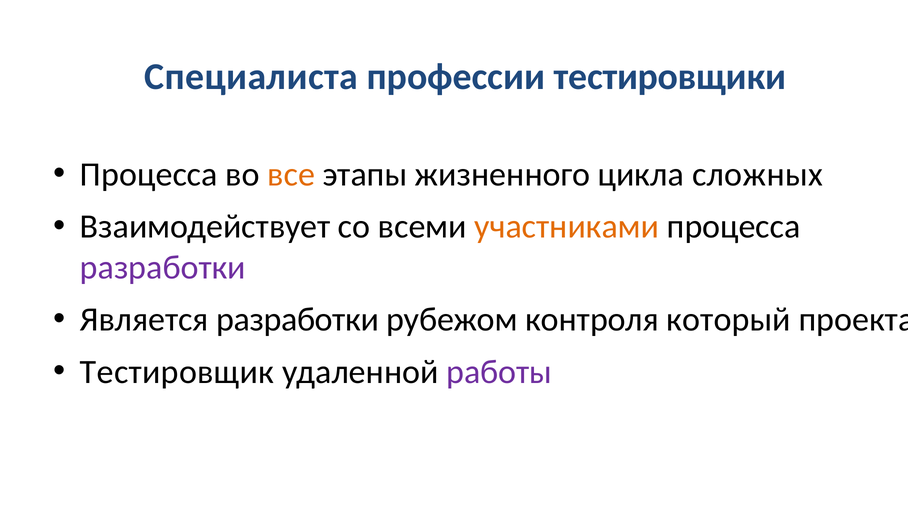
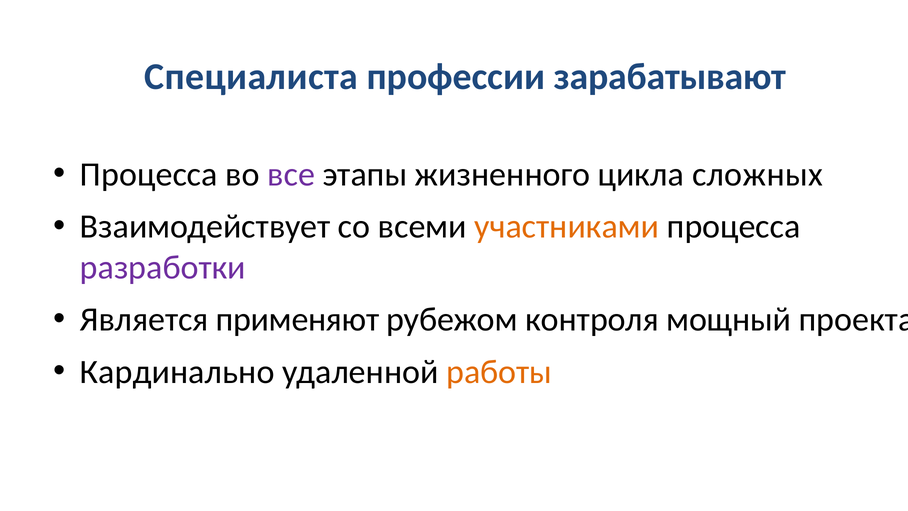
тестировщики: тестировщики -> зарабатывают
все colour: orange -> purple
Является разработки: разработки -> применяют
который: который -> мощный
Тестировщик: Тестировщик -> Кардинально
работы colour: purple -> orange
